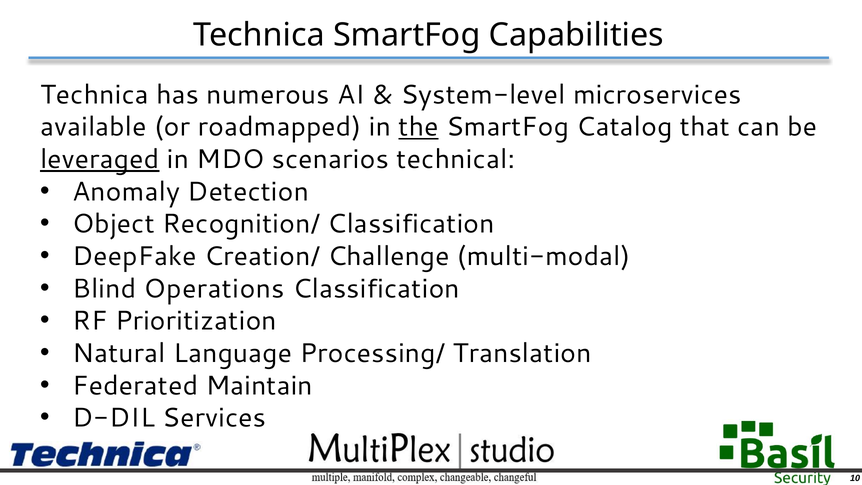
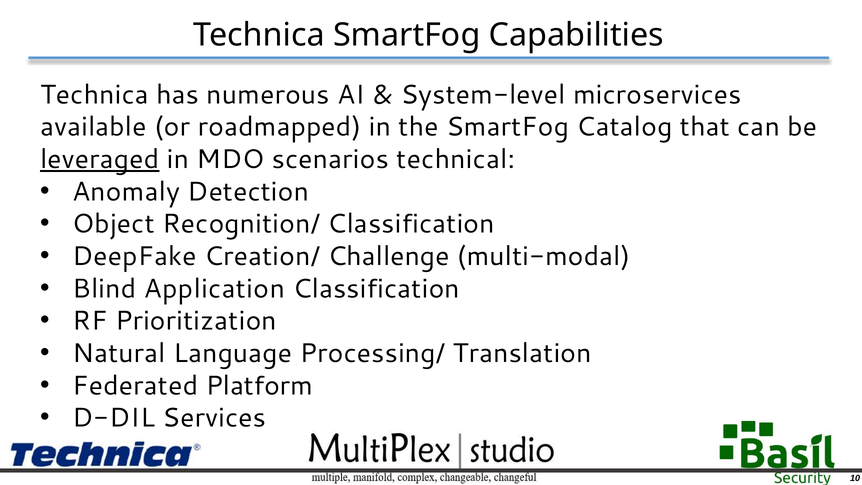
the underline: present -> none
Operations: Operations -> Application
Maintain: Maintain -> Platform
